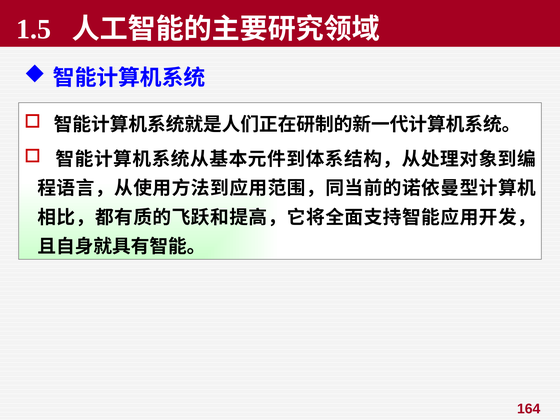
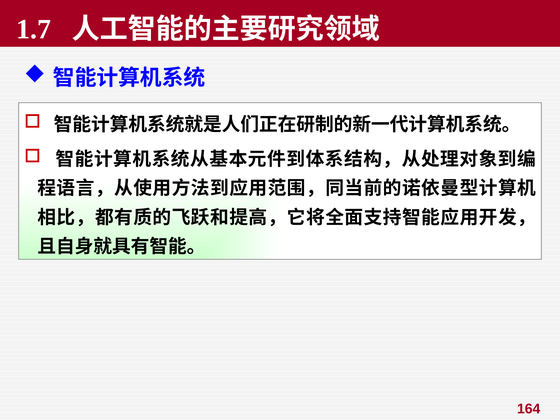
1.5: 1.5 -> 1.7
